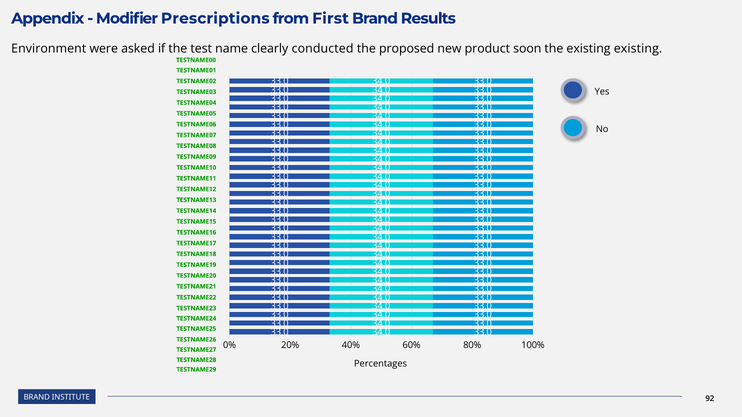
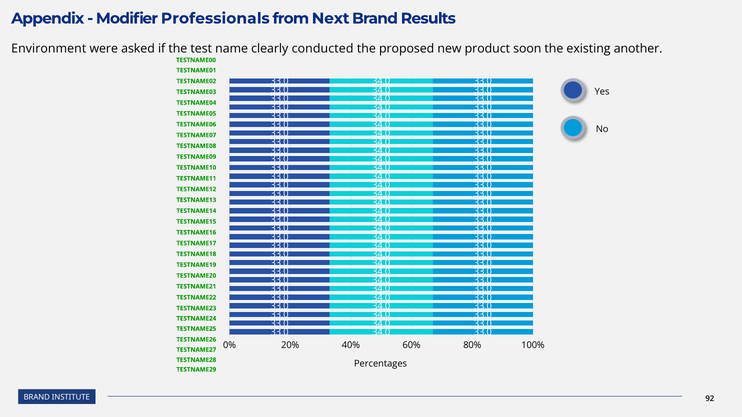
Prescriptions: Prescriptions -> Professionals
First: First -> Next
existing existing: existing -> another
